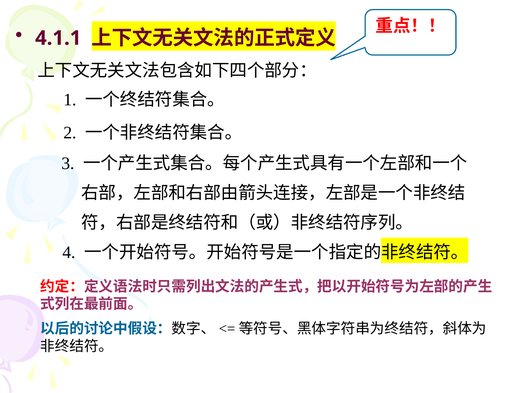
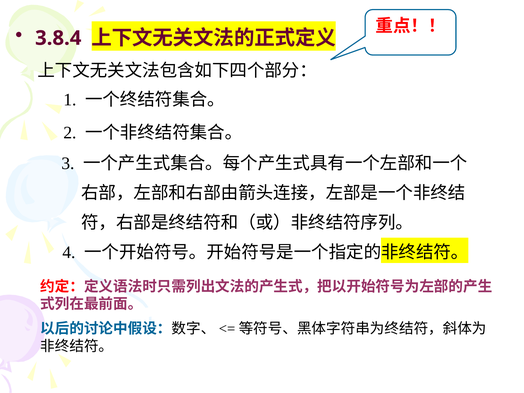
4.1.1: 4.1.1 -> 3.8.4
